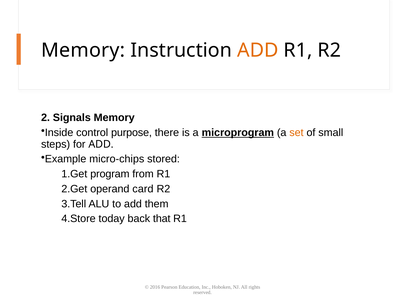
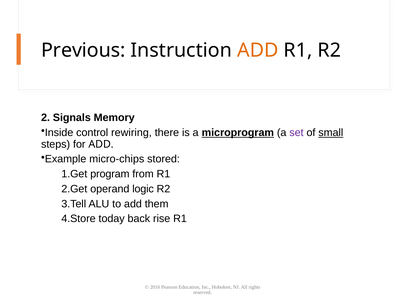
Memory at (83, 50): Memory -> Previous
purpose: purpose -> rewiring
set colour: orange -> purple
small underline: none -> present
card: card -> logic
that: that -> rise
